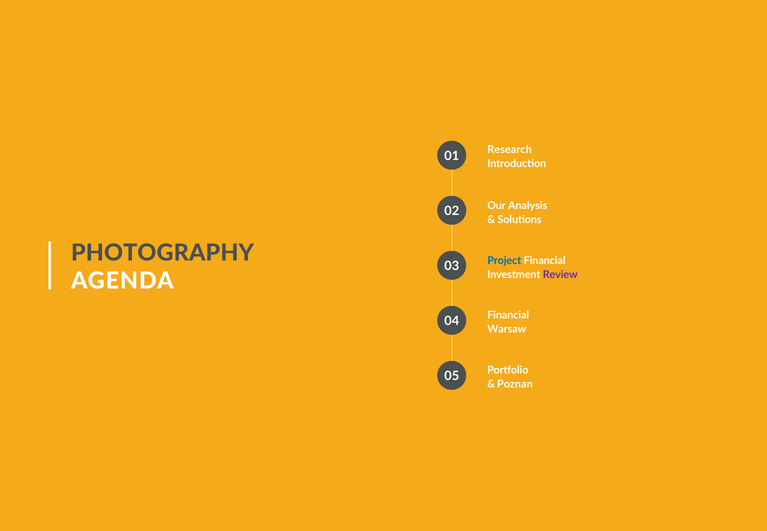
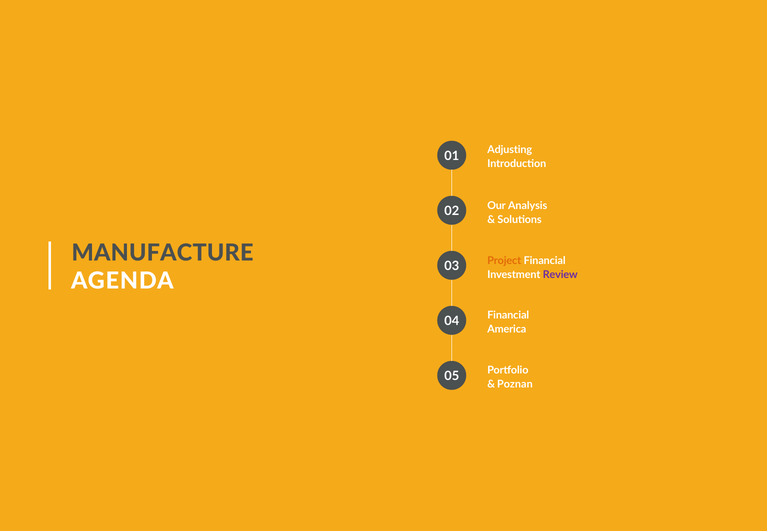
Research: Research -> Adjusting
PHOTOGRAPHY: PHOTOGRAPHY -> MANUFACTURE
Project colour: blue -> orange
Warsaw: Warsaw -> America
